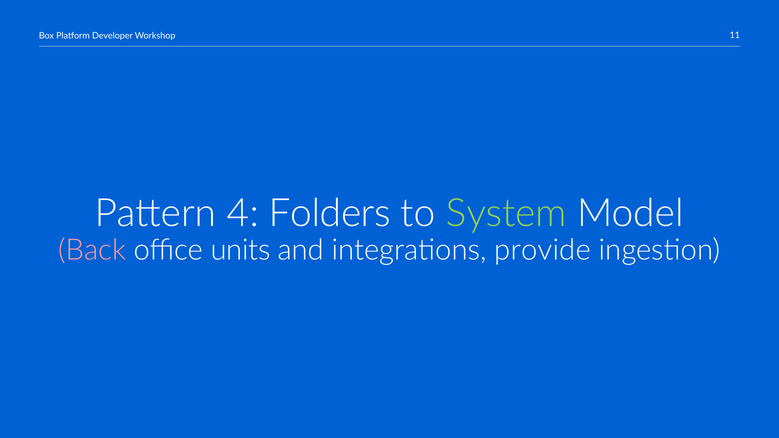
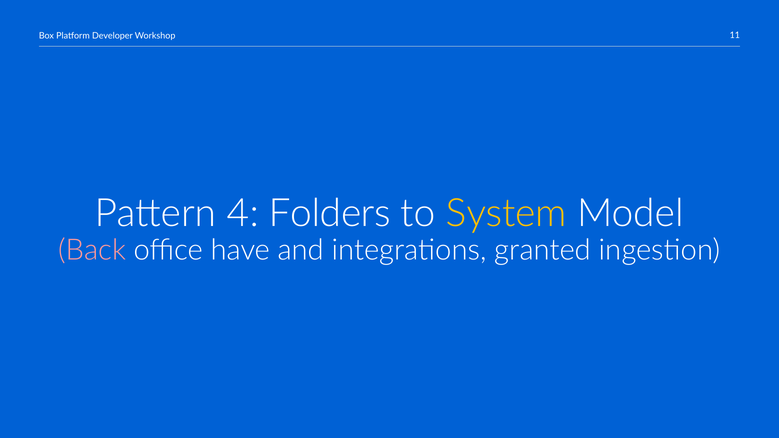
System colour: light green -> yellow
units: units -> have
provide: provide -> granted
